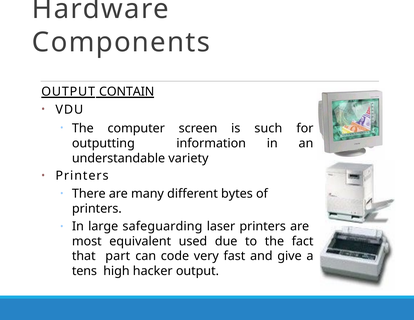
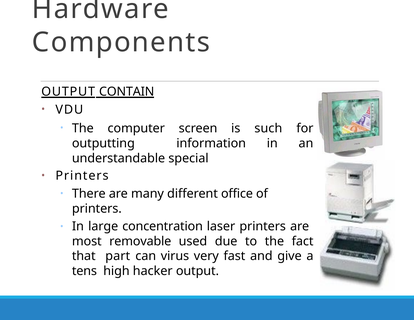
variety: variety -> special
bytes: bytes -> office
safeguarding: safeguarding -> concentration
equivalent: equivalent -> removable
code: code -> virus
